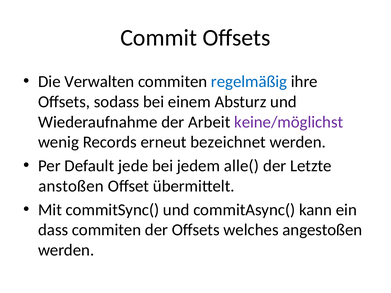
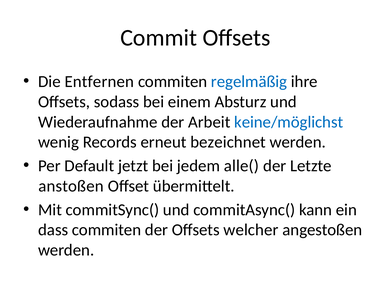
Verwalten: Verwalten -> Entfernen
keine/möglichst colour: purple -> blue
jede: jede -> jetzt
welches: welches -> welcher
